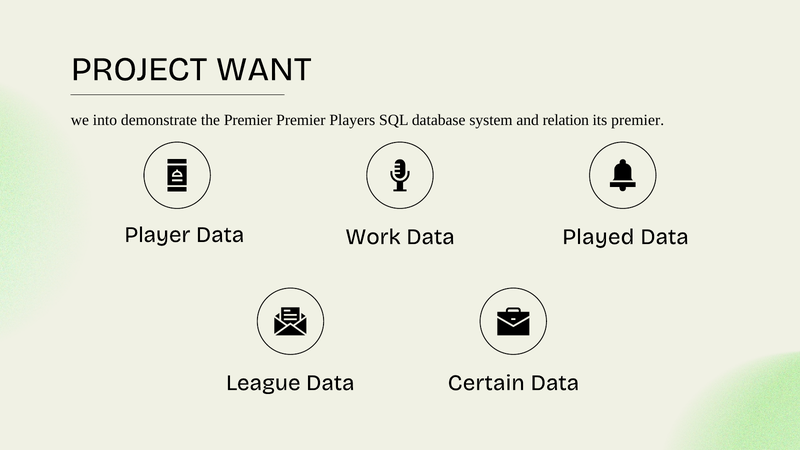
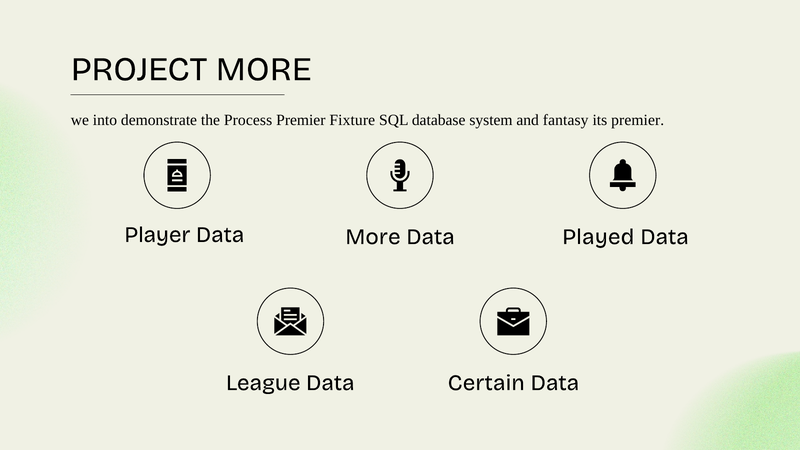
PROJECT WANT: WANT -> MORE
the Premier: Premier -> Process
Players: Players -> Fixture
relation: relation -> fantasy
Data Work: Work -> More
